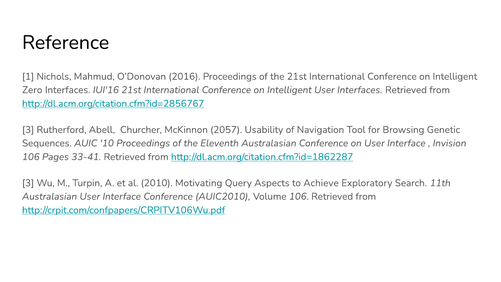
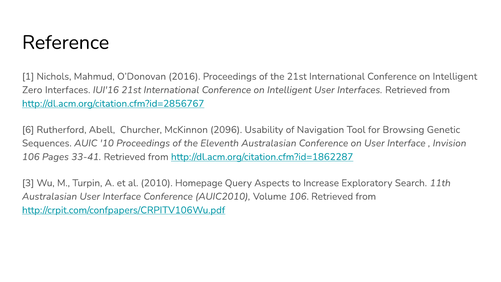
3 at (28, 130): 3 -> 6
2057: 2057 -> 2096
Motivating: Motivating -> Homepage
Achieve: Achieve -> Increase
